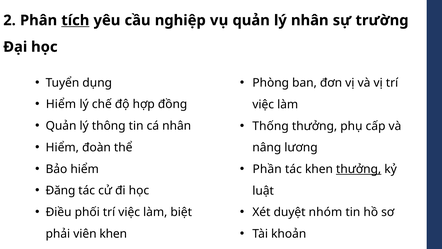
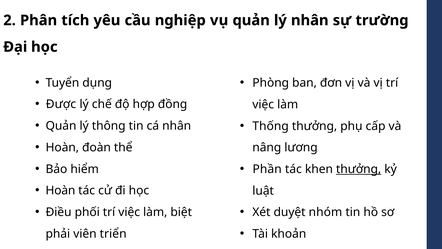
tích underline: present -> none
Hiểm at (61, 104): Hiểm -> Được
Hiểm at (62, 147): Hiểm -> Hoàn
Đăng at (60, 190): Đăng -> Hoàn
viên khen: khen -> triển
